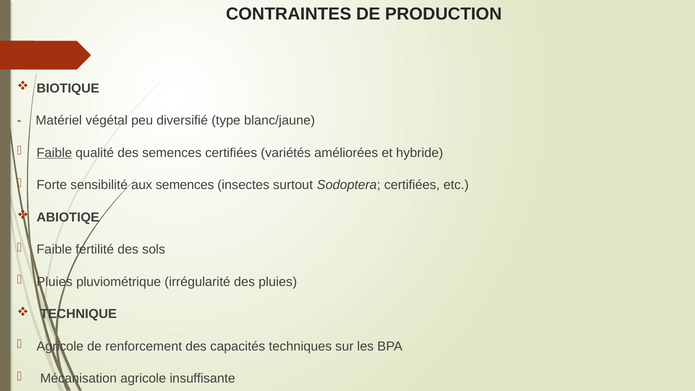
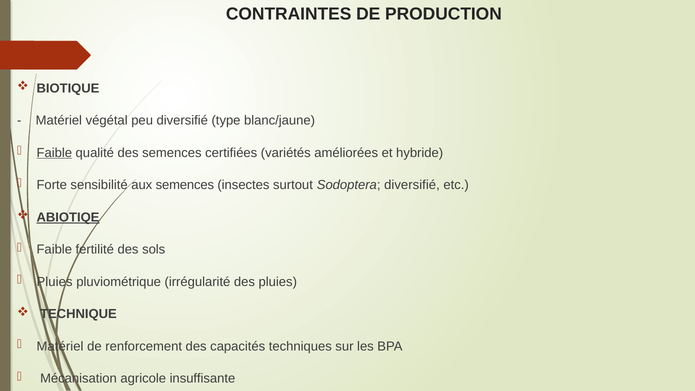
Sodoptera certifiées: certifiées -> diversifié
ABIOTIQE underline: none -> present
Agricole at (60, 346): Agricole -> Matériel
